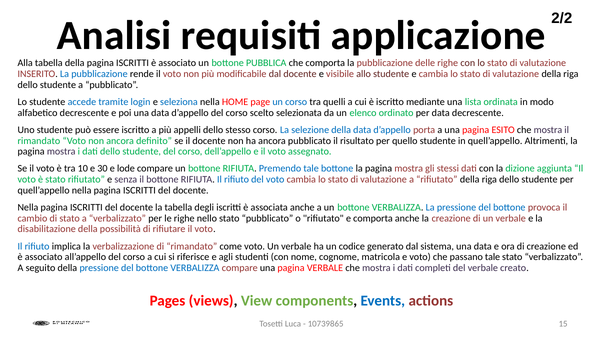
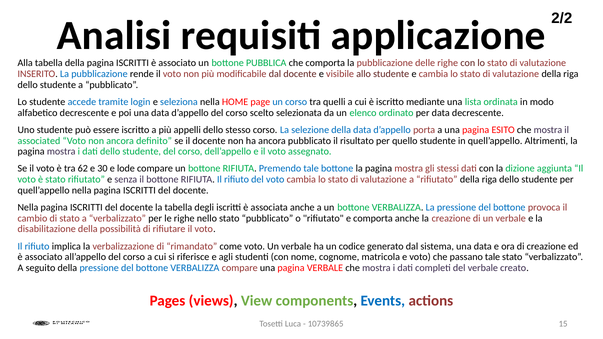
rimandato at (39, 141): rimandato -> associated
10: 10 -> 62
